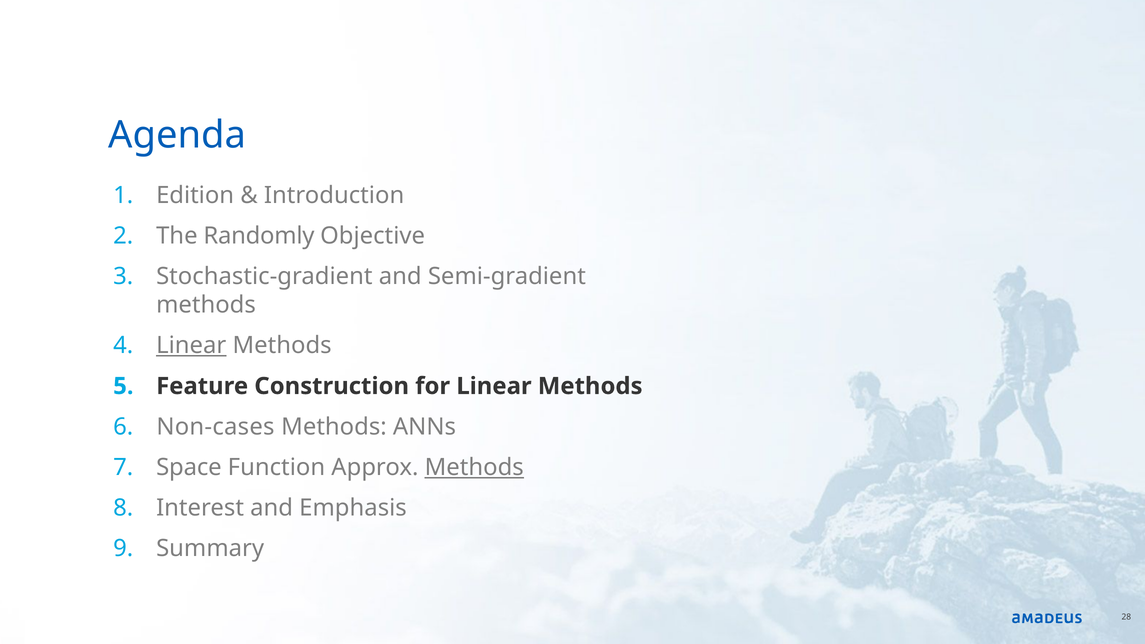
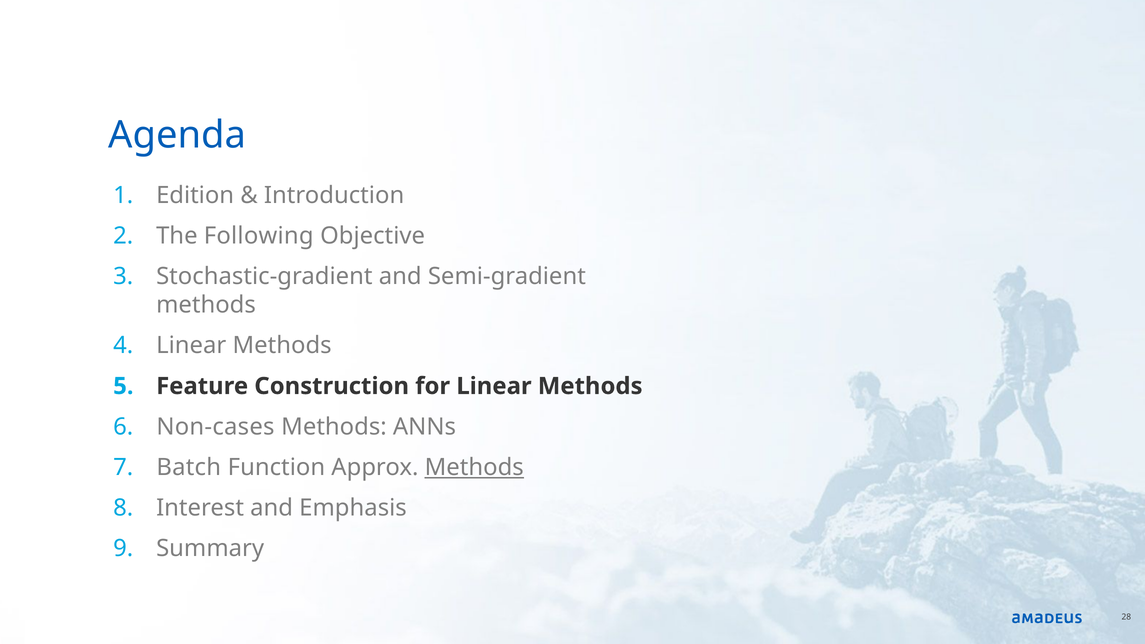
Randomly: Randomly -> Following
Linear at (191, 346) underline: present -> none
Space: Space -> Batch
